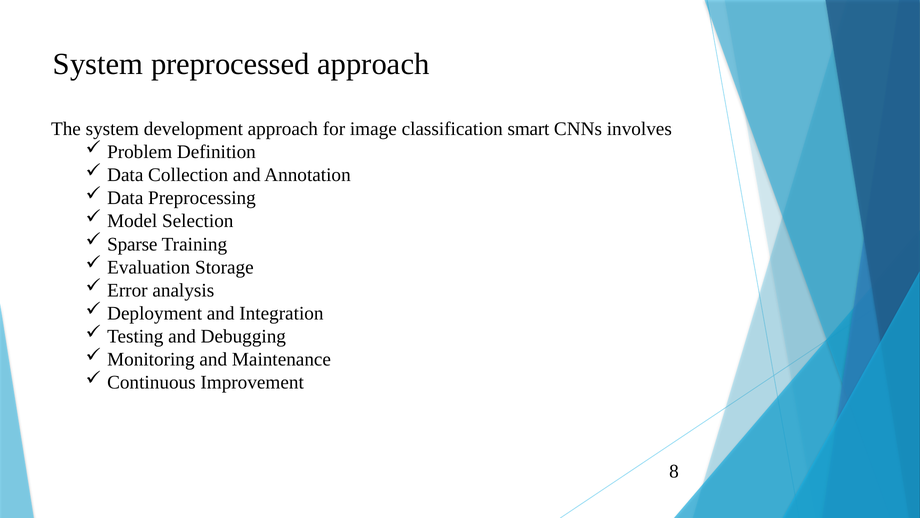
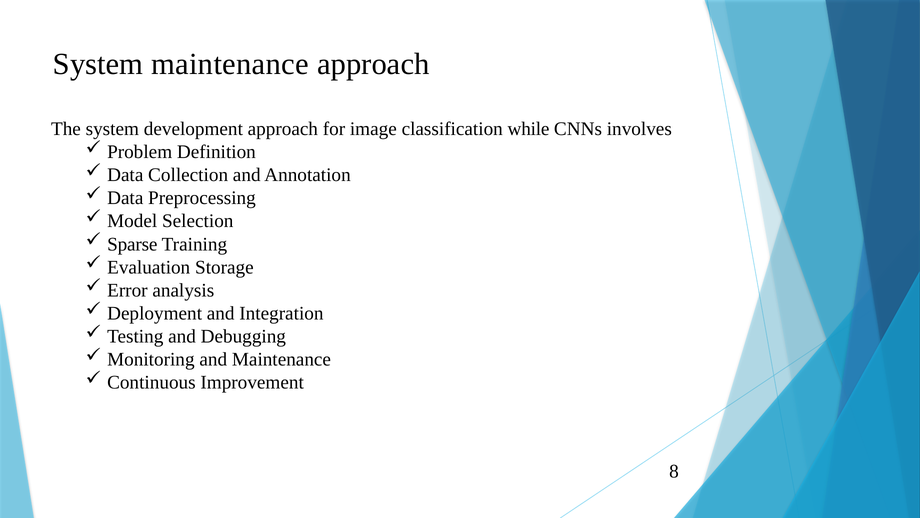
System preprocessed: preprocessed -> maintenance
smart: smart -> while
